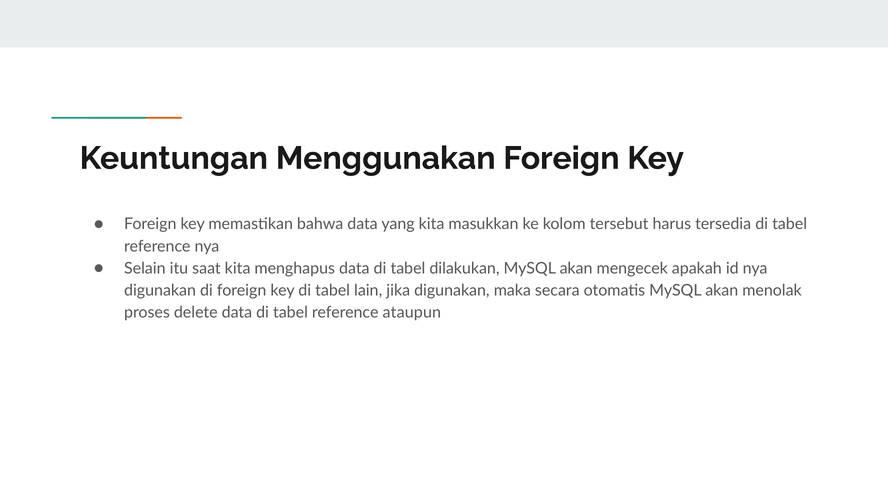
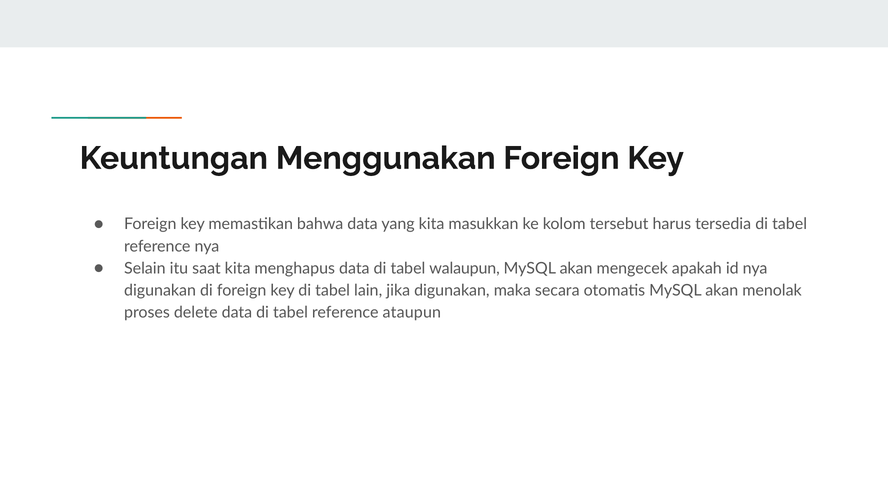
dilakukan: dilakukan -> walaupun
